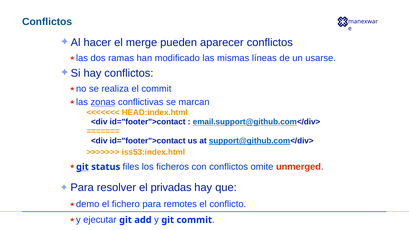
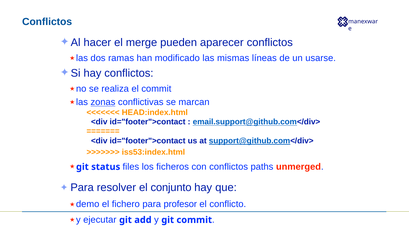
git at (82, 167) underline: present -> none
omite: omite -> paths
privadas: privadas -> conjunto
remotes: remotes -> profesor
